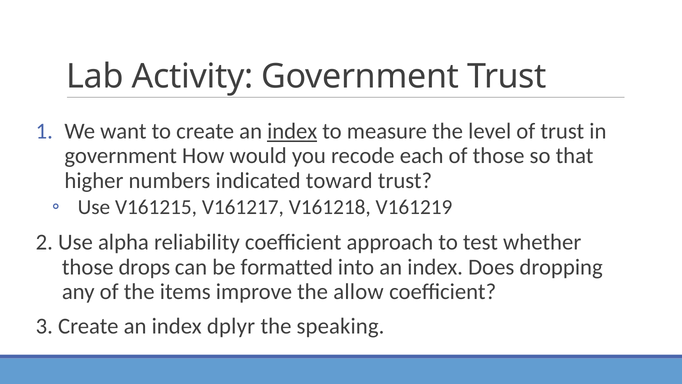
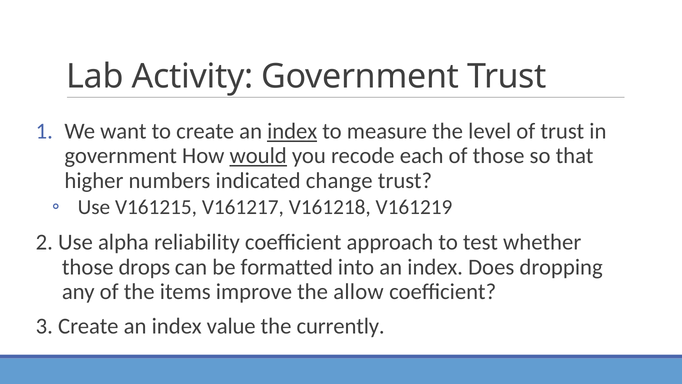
would underline: none -> present
toward: toward -> change
dplyr: dplyr -> value
speaking: speaking -> currently
